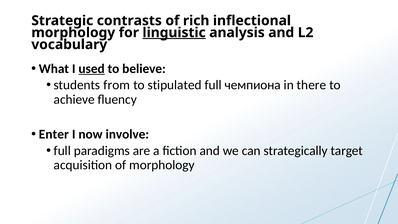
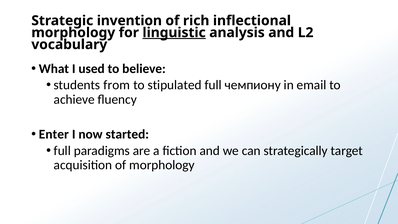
contrasts: contrasts -> invention
used underline: present -> none
чемпиона: чемпиона -> чемпиону
there: there -> email
involve: involve -> started
